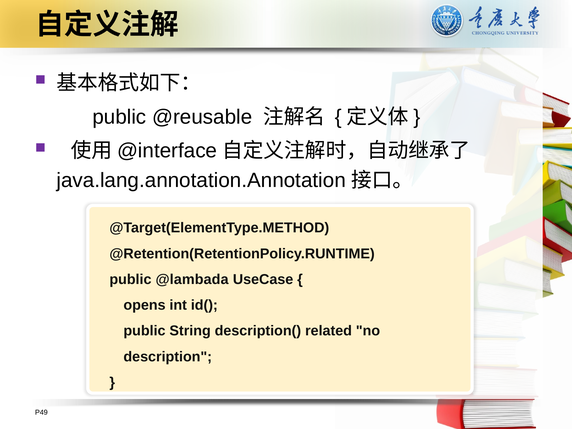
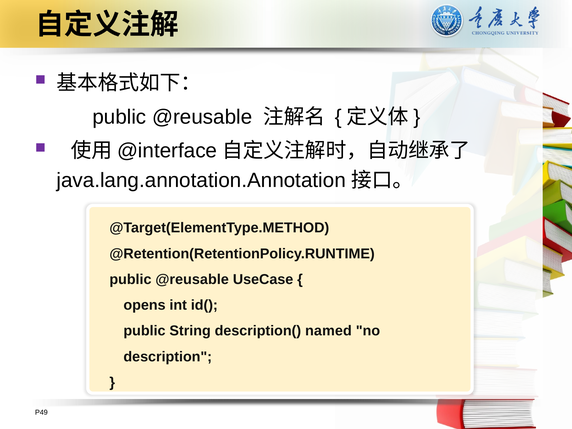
@lambada at (192, 279): @lambada -> @reusable
related: related -> named
